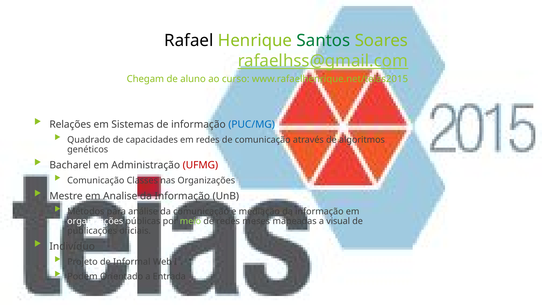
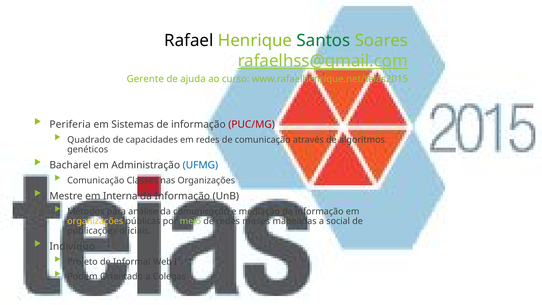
Chegam: Chegam -> Gerente
aluno: aluno -> ajuda
Relações: Relações -> Periferia
PUC/MG colour: blue -> red
UFMG colour: red -> blue
Analise: Analise -> Interna
organizações at (95, 221) colour: white -> yellow
visual: visual -> social
Entrada: Entrada -> Colegas
